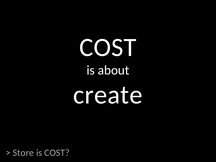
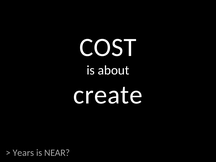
Store: Store -> Years
is COST: COST -> NEAR
